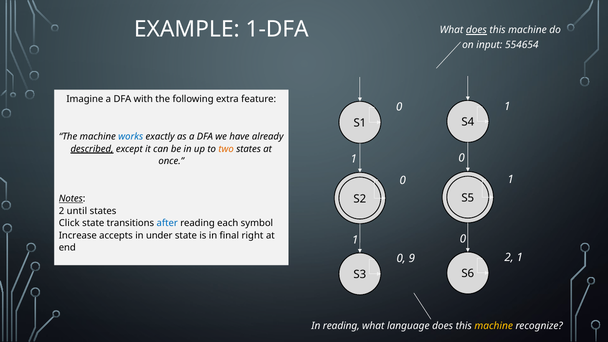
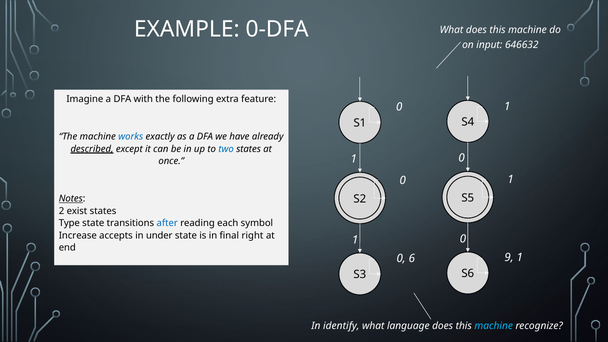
1-DFA: 1-DFA -> 0-DFA
does at (476, 30) underline: present -> none
554654: 554654 -> 646632
two colour: orange -> blue
until: until -> exist
Click: Click -> Type
2 at (509, 258): 2 -> 9
9: 9 -> 6
In reading: reading -> identify
machine at (494, 326) colour: yellow -> light blue
